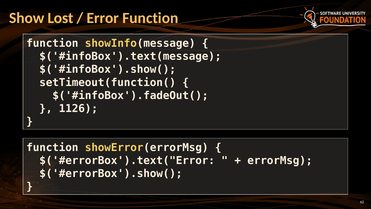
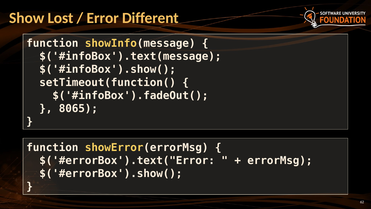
Error Function: Function -> Different
1126: 1126 -> 8065
